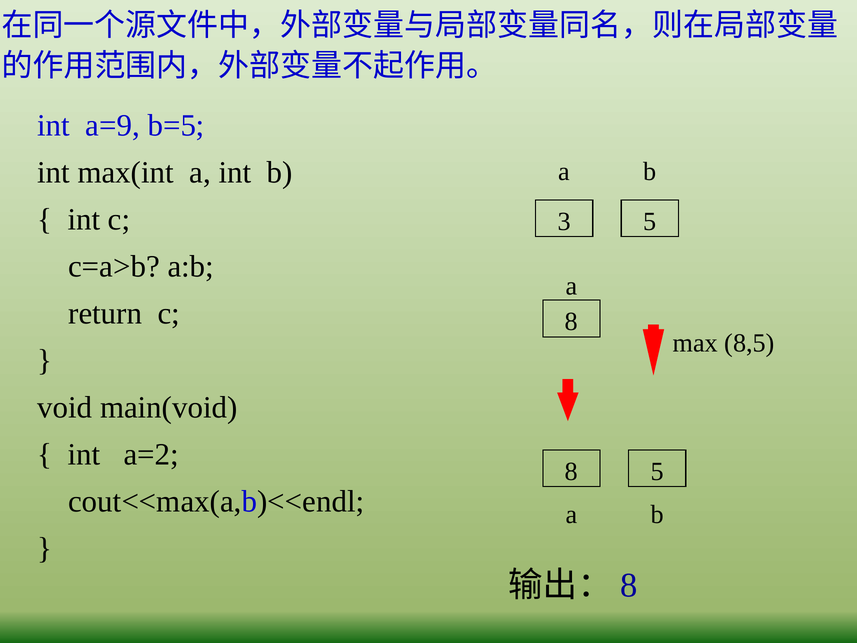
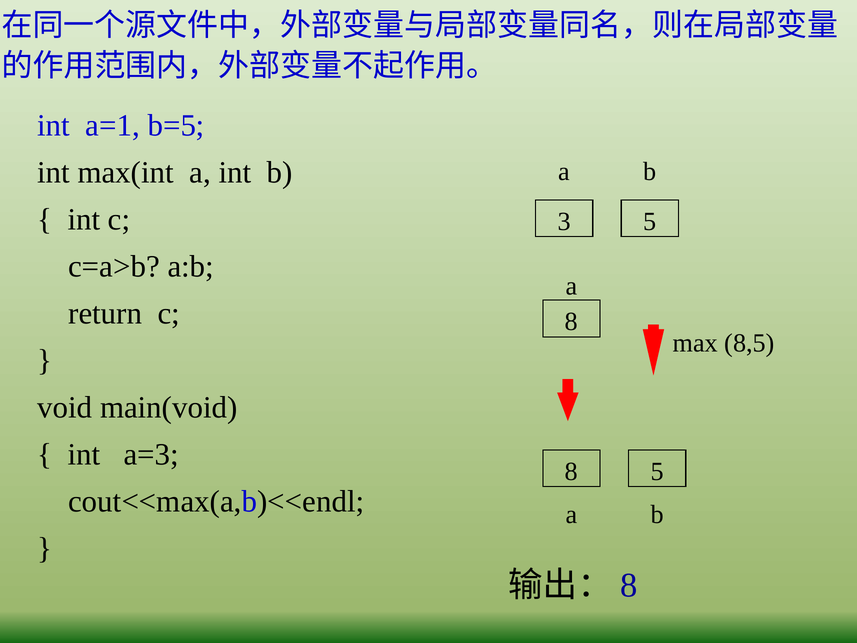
a=9: a=9 -> a=1
a=2: a=2 -> a=3
